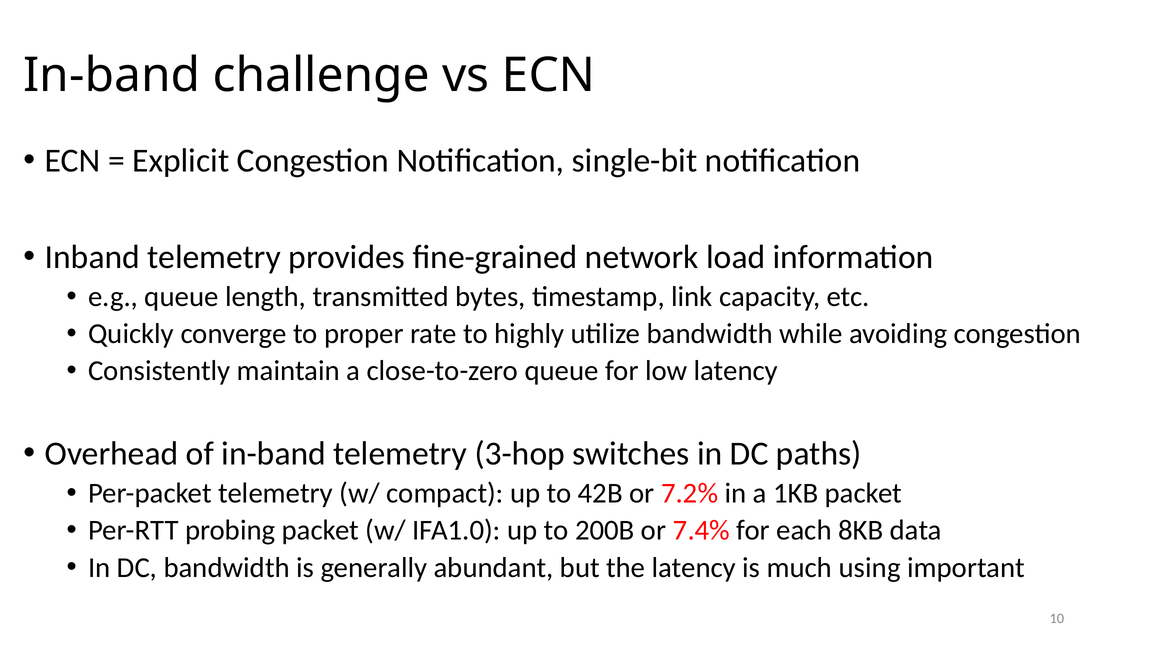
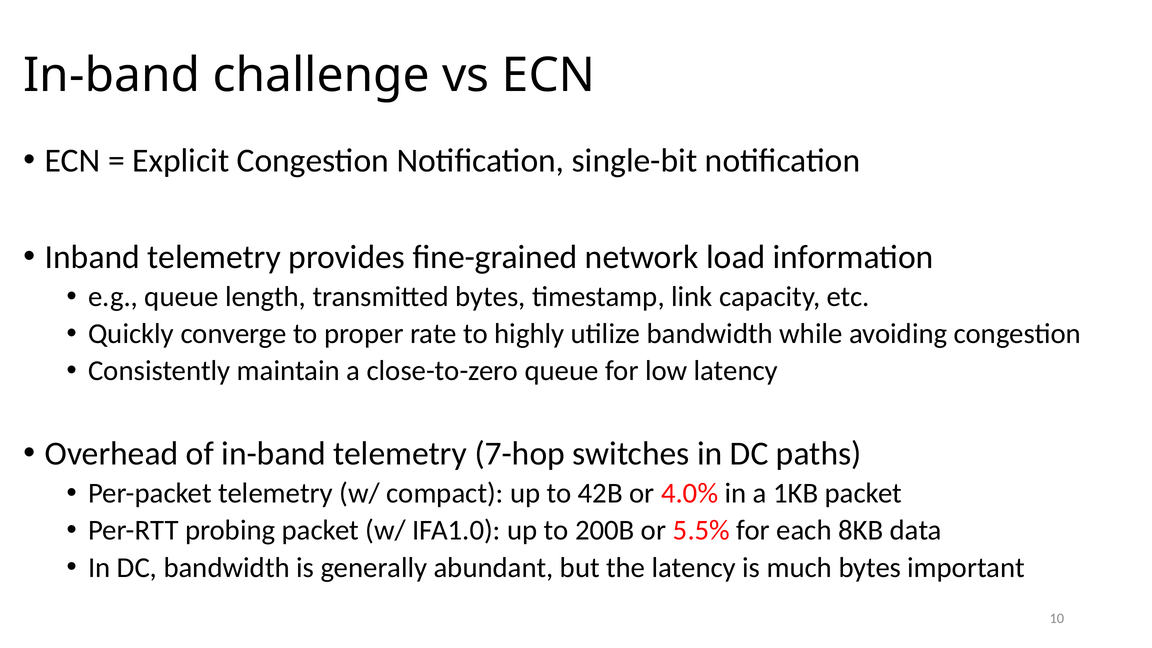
3-hop: 3-hop -> 7-hop
7.2%: 7.2% -> 4.0%
7.4%: 7.4% -> 5.5%
much using: using -> bytes
